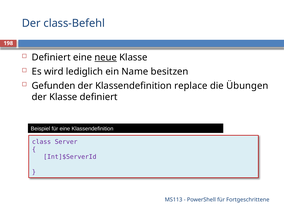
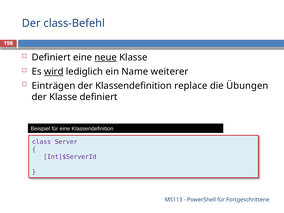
wird underline: none -> present
besitzen: besitzen -> weiterer
Gefunden: Gefunden -> Einträgen
